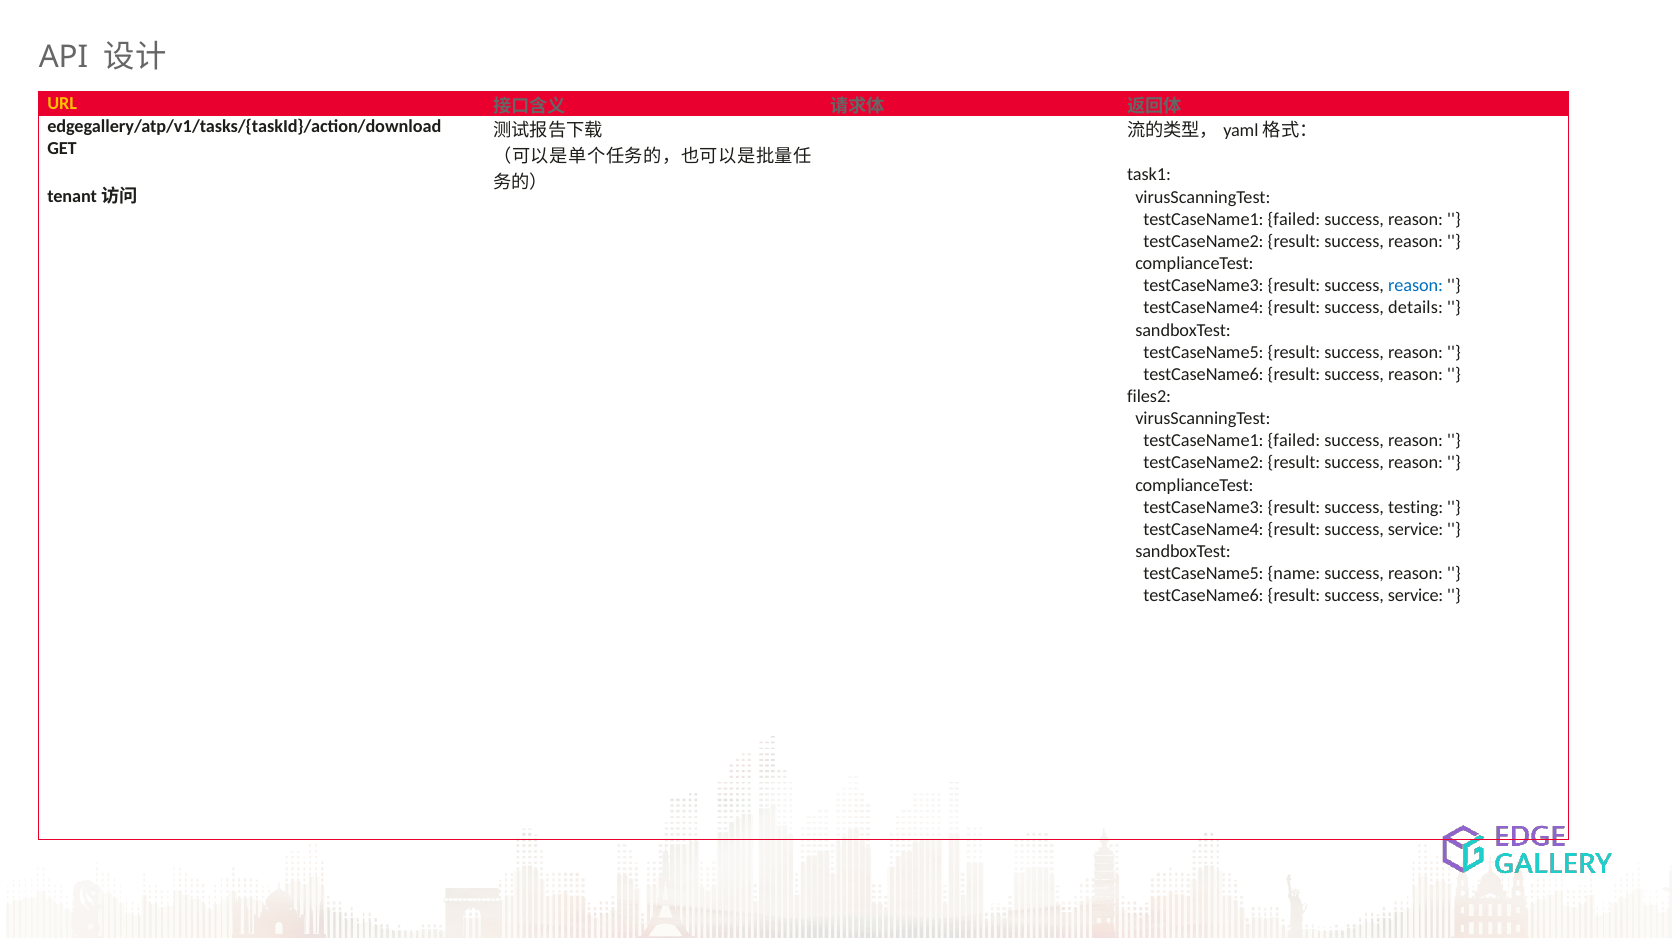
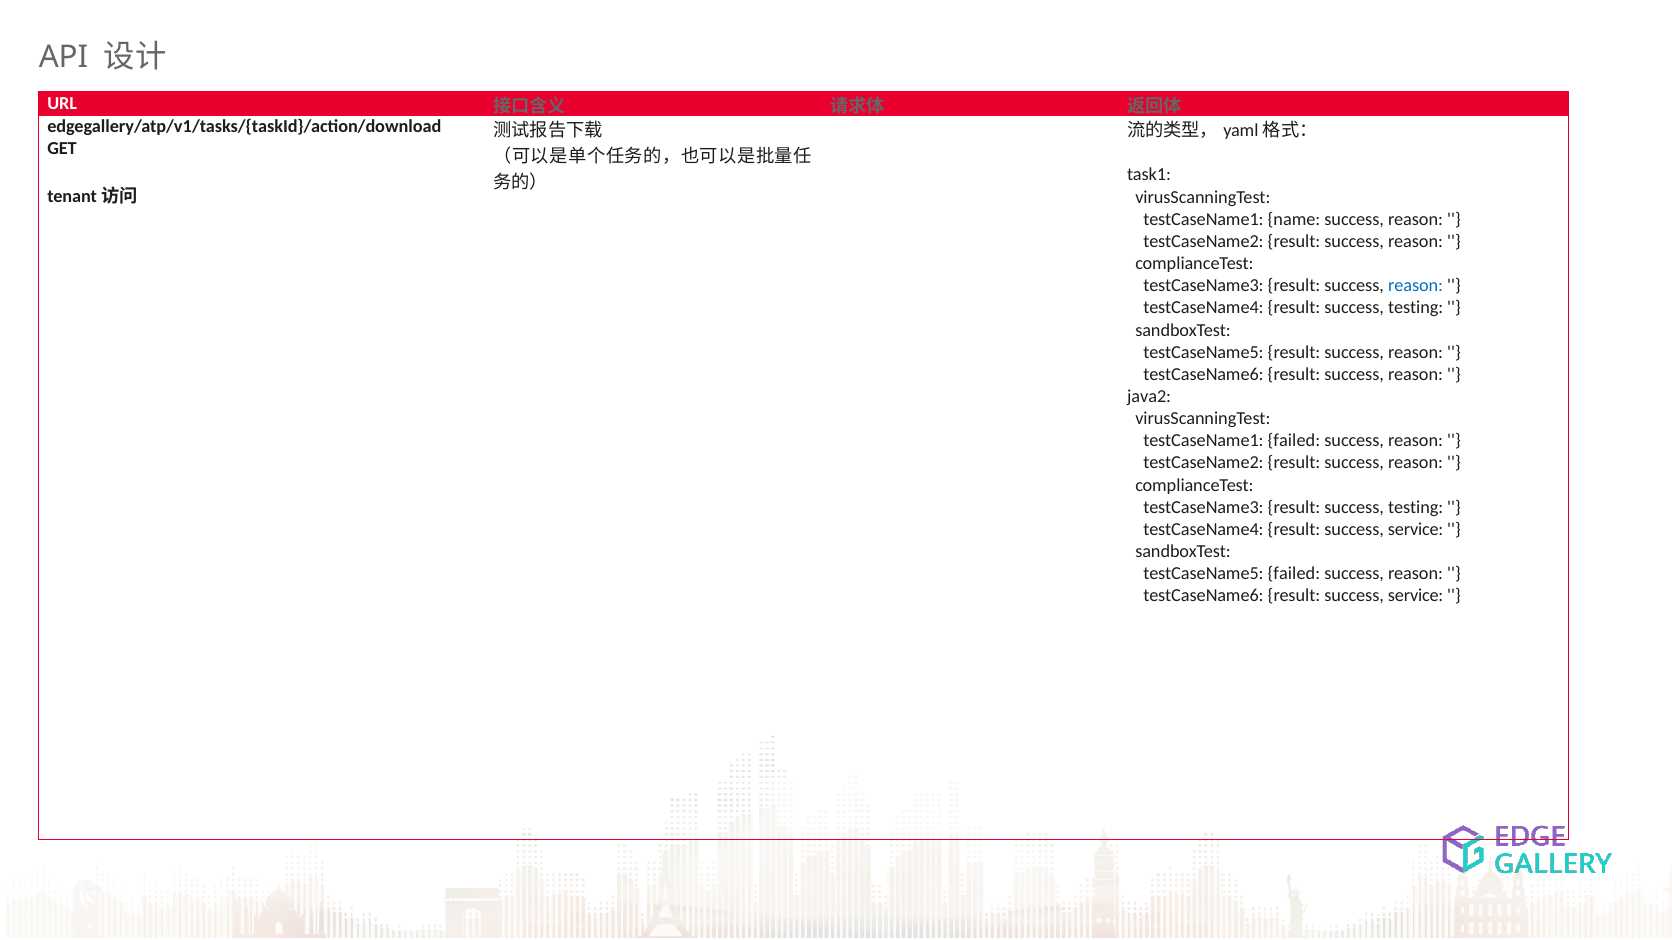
URL colour: yellow -> white
failed at (1294, 219): failed -> name
testCaseName4 result success details: details -> testing
files2: files2 -> java2
testCaseName5 name: name -> failed
